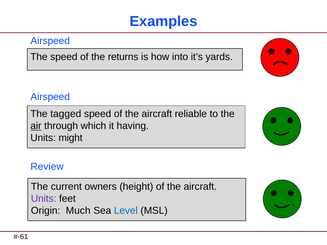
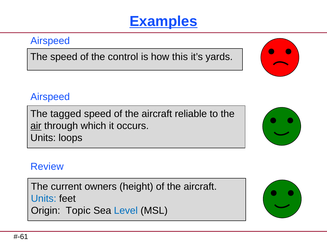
Examples underline: none -> present
returns: returns -> control
into: into -> this
having: having -> occurs
might: might -> loops
Units at (44, 199) colour: purple -> blue
Much: Much -> Topic
